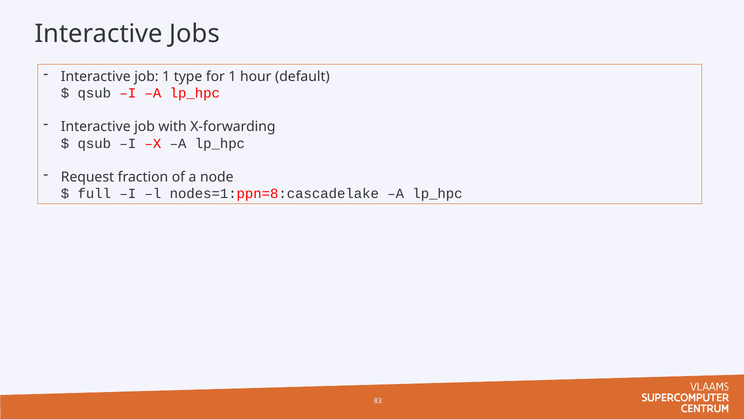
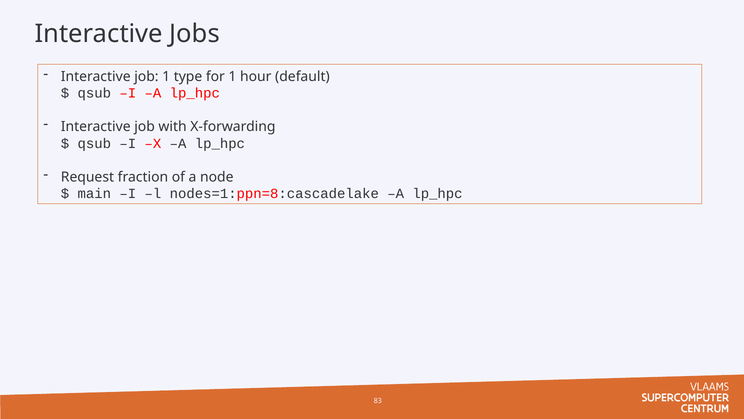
full: full -> main
